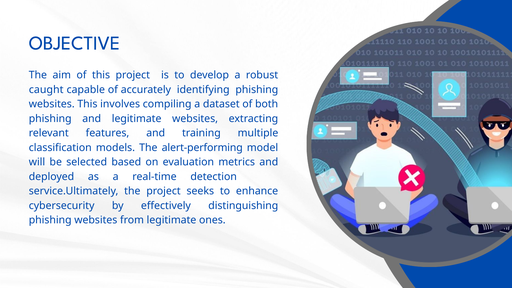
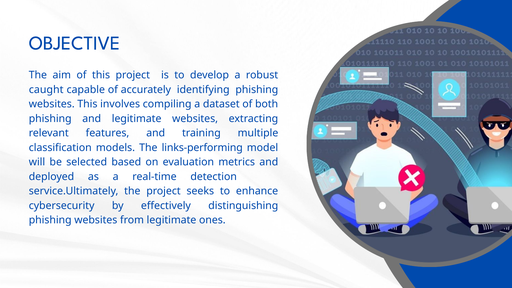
alert-performing: alert-performing -> links-performing
